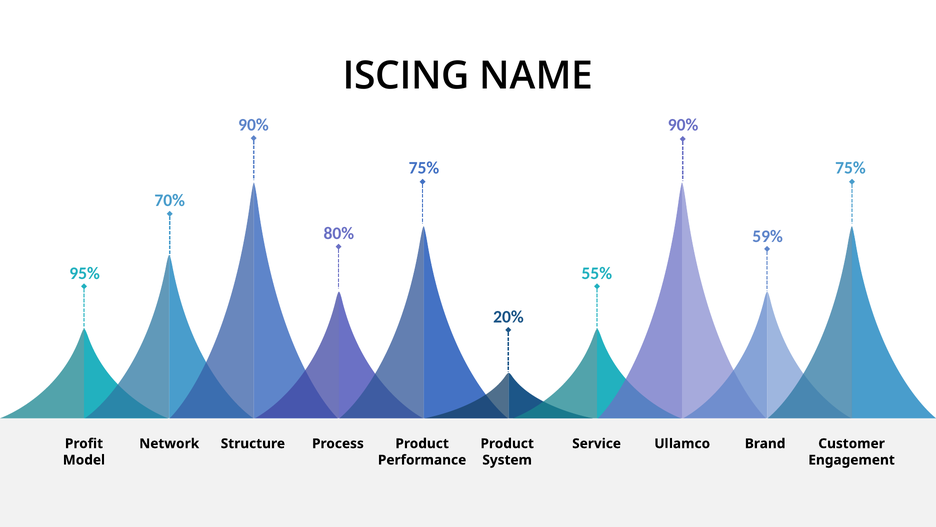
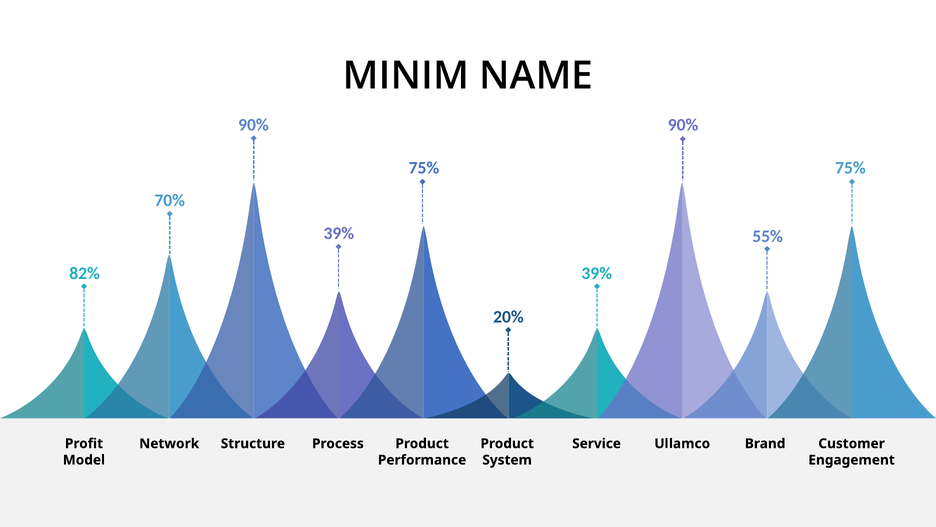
ISCING: ISCING -> MINIM
80% at (339, 233): 80% -> 39%
59%: 59% -> 55%
95%: 95% -> 82%
55% at (597, 273): 55% -> 39%
